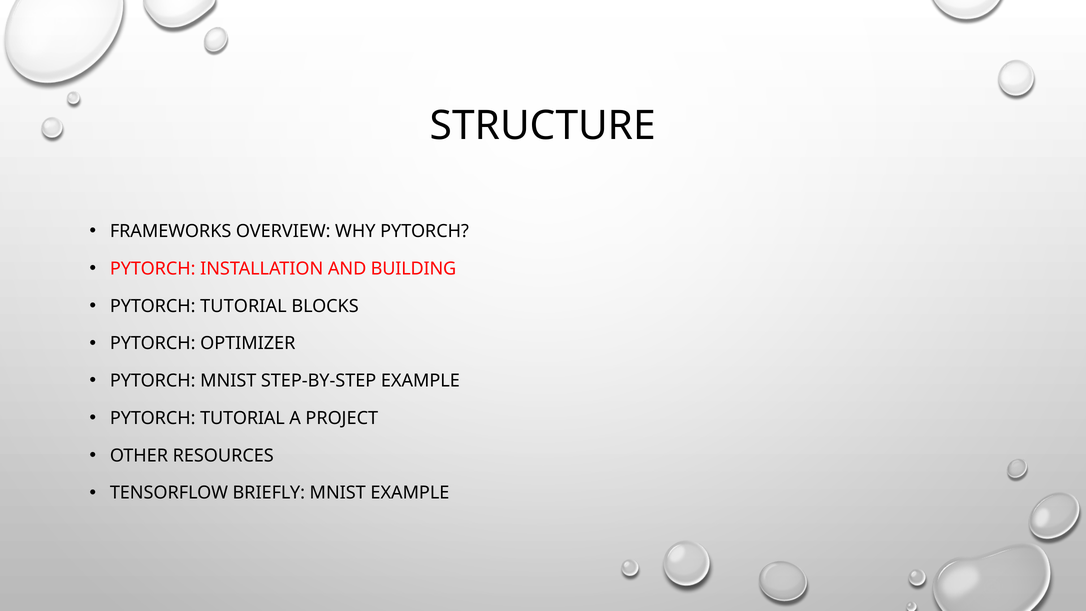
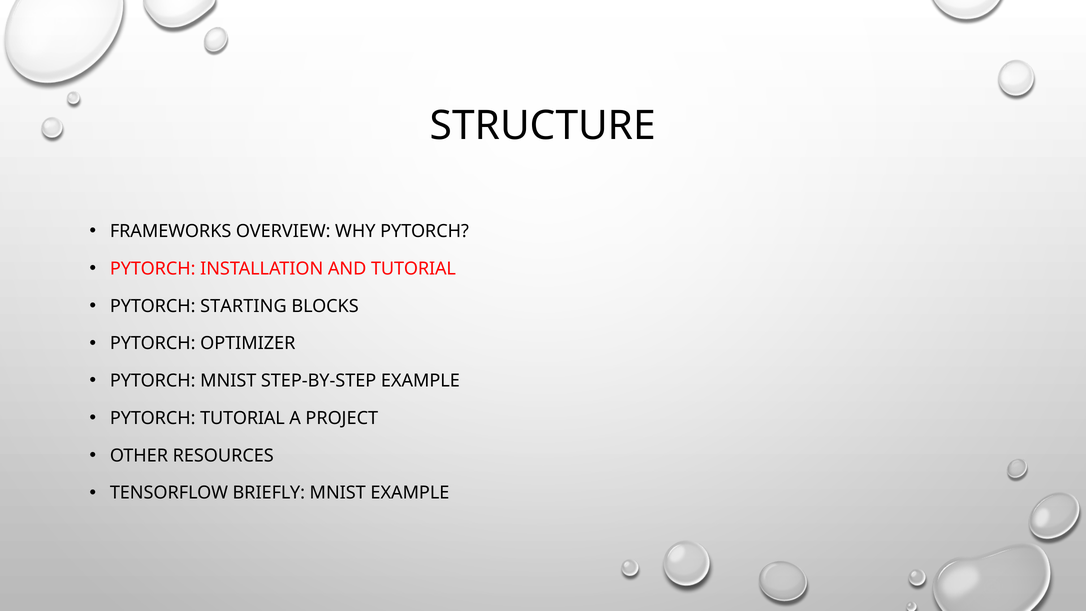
AND BUILDING: BUILDING -> TUTORIAL
TUTORIAL at (243, 306): TUTORIAL -> STARTING
